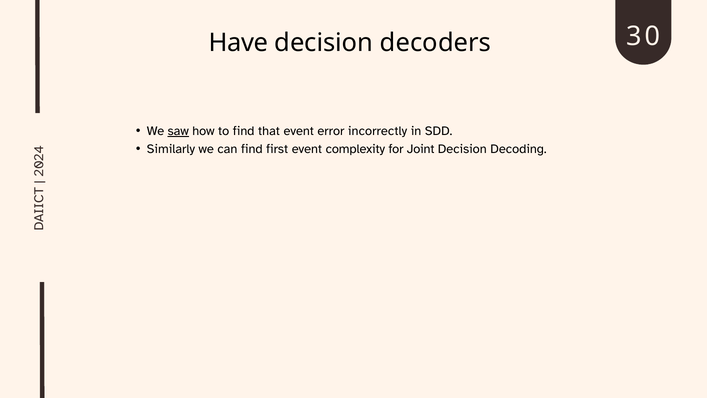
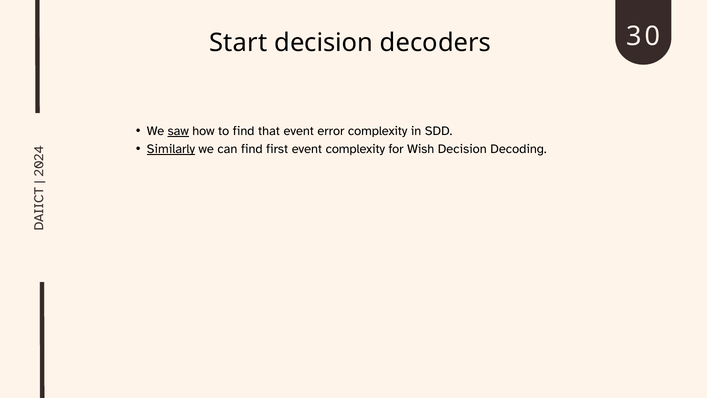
Have: Have -> Start
error incorrectly: incorrectly -> complexity
Similarly underline: none -> present
Joint: Joint -> Wish
